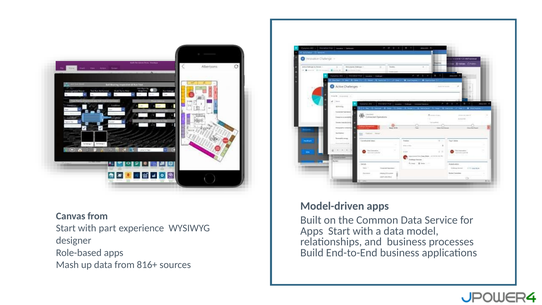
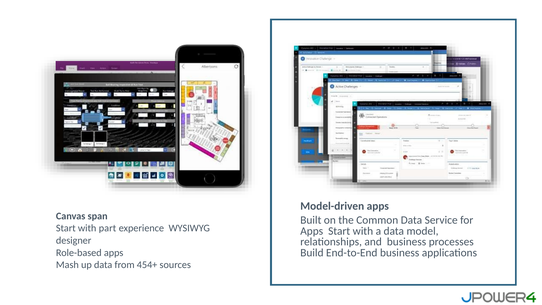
Canvas from: from -> span
816+: 816+ -> 454+
